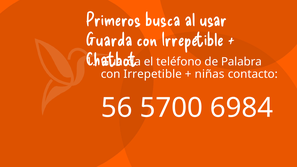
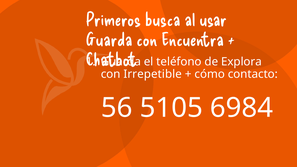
Irrepetible at (193, 40): Irrepetible -> Encuentra
Palabra: Palabra -> Explora
niñas: niñas -> cómo
5700: 5700 -> 5105
